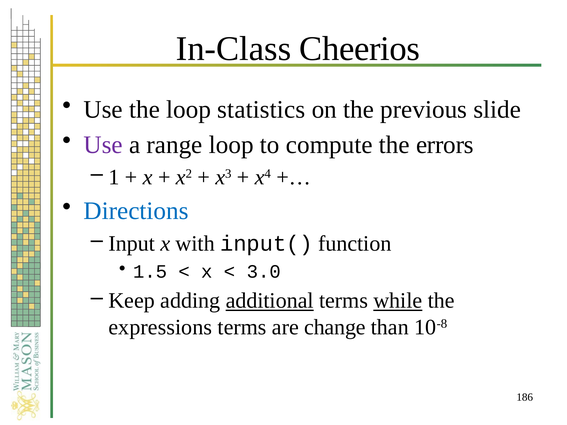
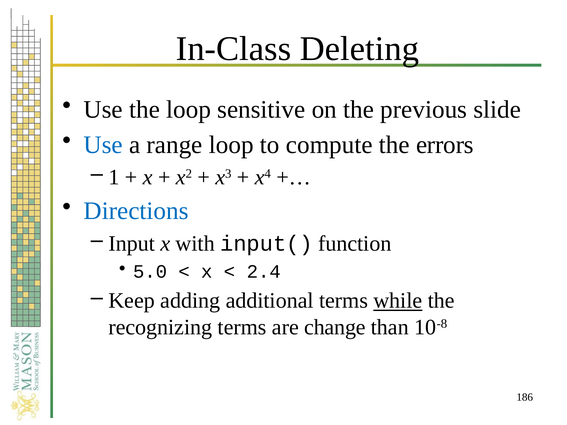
Cheerios: Cheerios -> Deleting
statistics: statistics -> sensitive
Use at (103, 145) colour: purple -> blue
1.5: 1.5 -> 5.0
3.0: 3.0 -> 2.4
additional underline: present -> none
expressions: expressions -> recognizing
